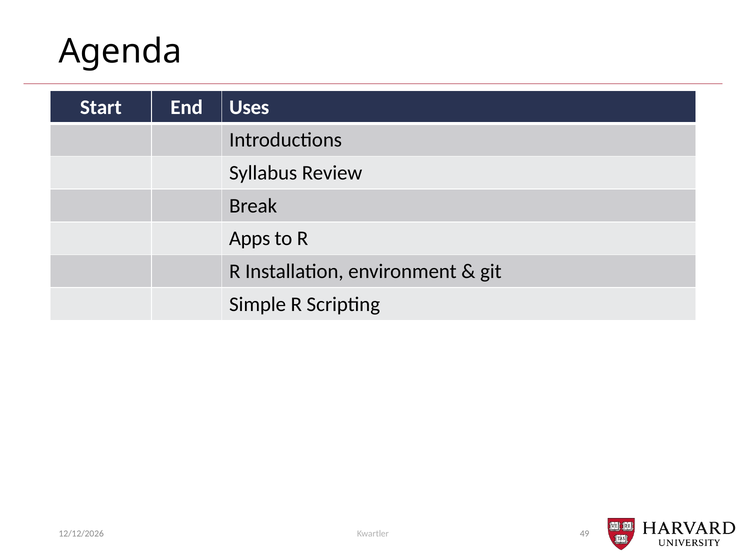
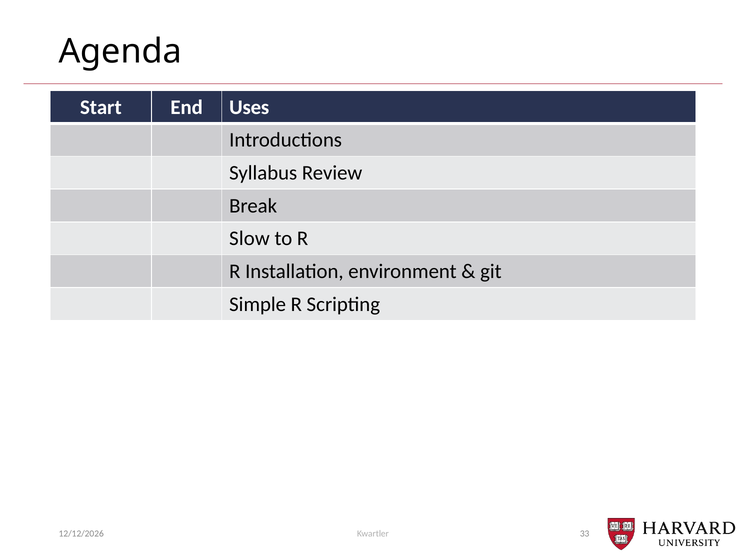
Apps: Apps -> Slow
49: 49 -> 33
